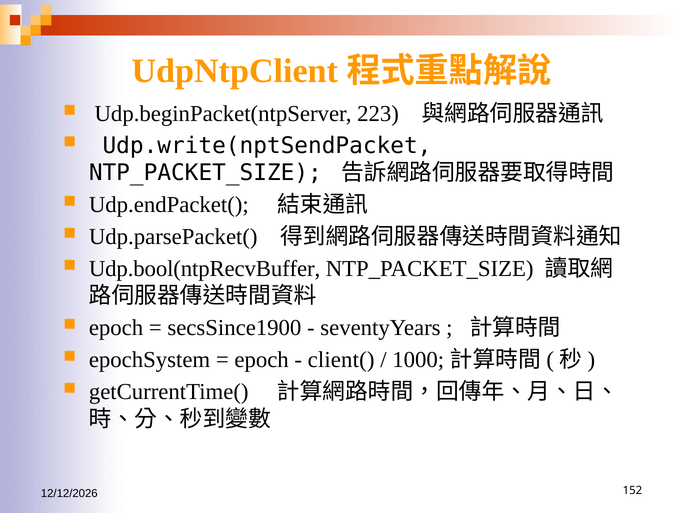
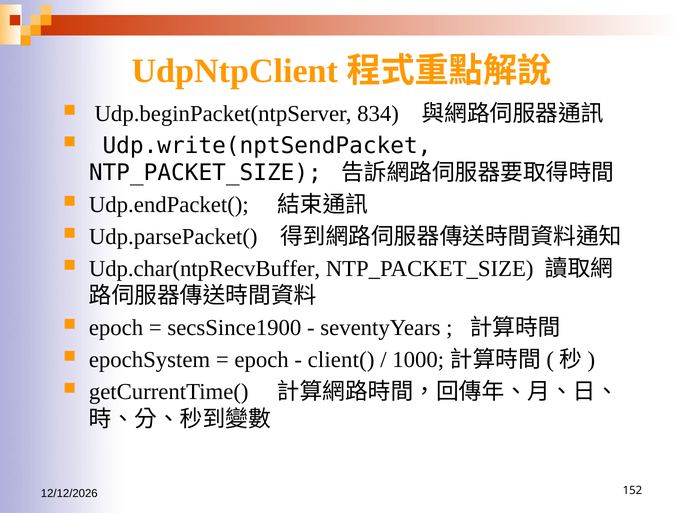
223: 223 -> 834
Udp.bool(ntpRecvBuffer: Udp.bool(ntpRecvBuffer -> Udp.char(ntpRecvBuffer
